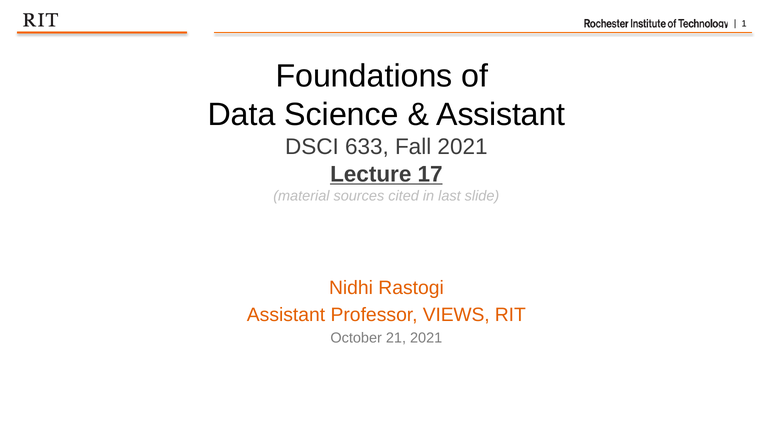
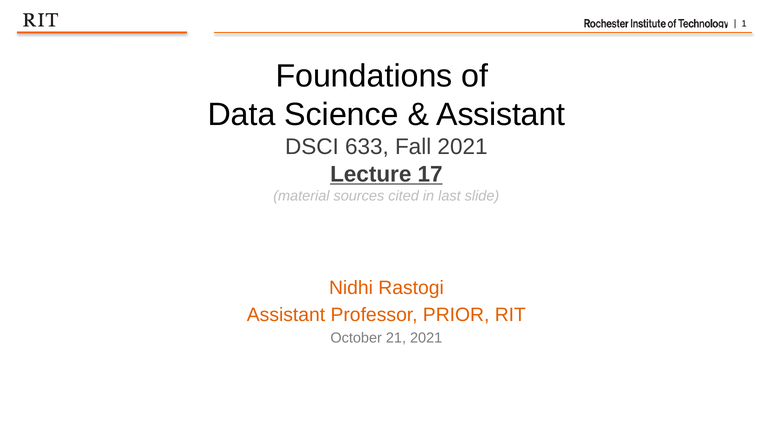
VIEWS: VIEWS -> PRIOR
